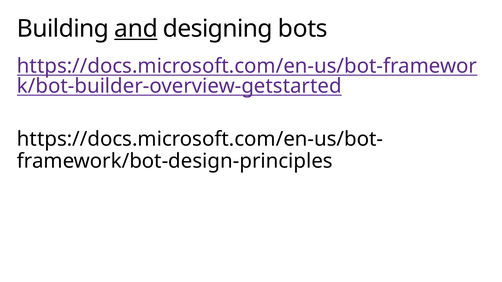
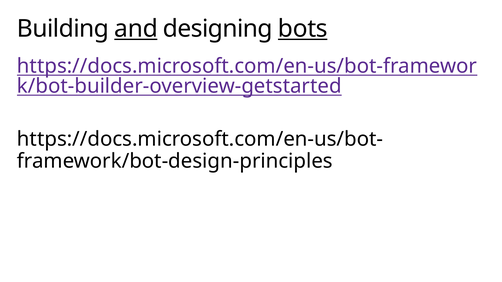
bots underline: none -> present
